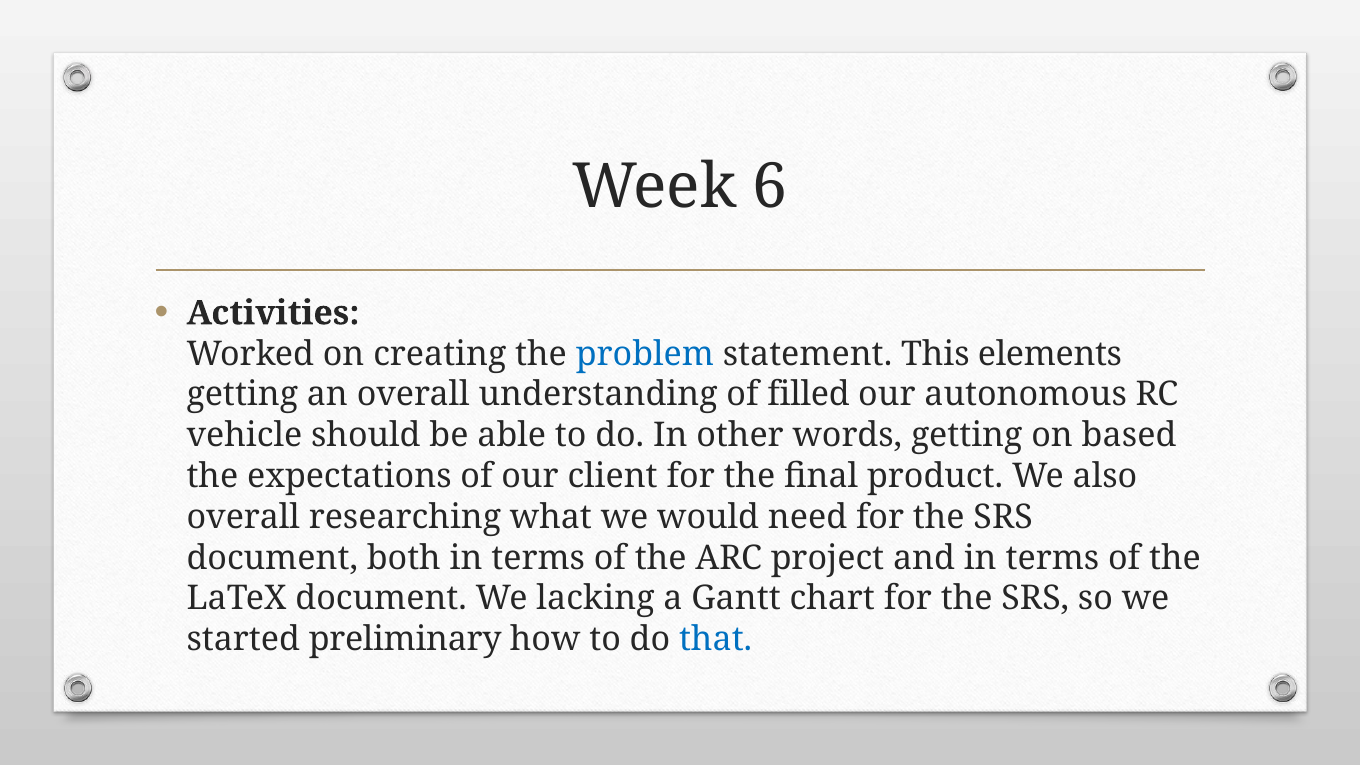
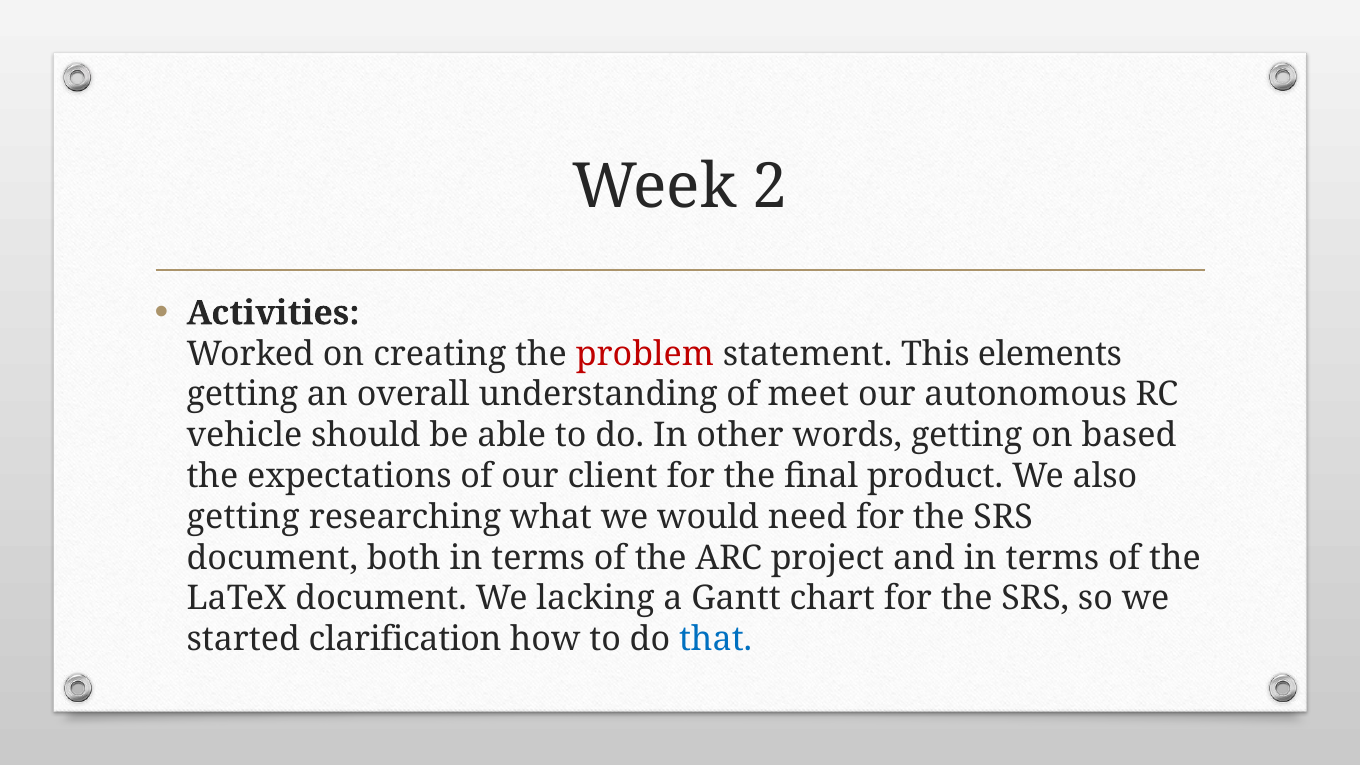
6: 6 -> 2
problem colour: blue -> red
filled: filled -> meet
overall at (243, 517): overall -> getting
preliminary: preliminary -> clarification
